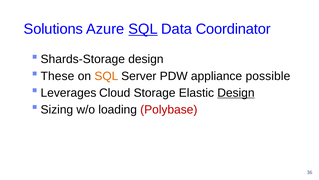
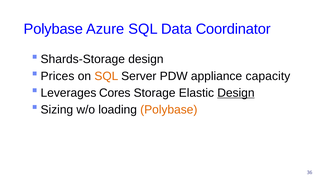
Solutions at (53, 29): Solutions -> Polybase
SQL at (143, 29) underline: present -> none
These: These -> Prices
possible: possible -> capacity
Cloud: Cloud -> Cores
Polybase at (169, 109) colour: red -> orange
